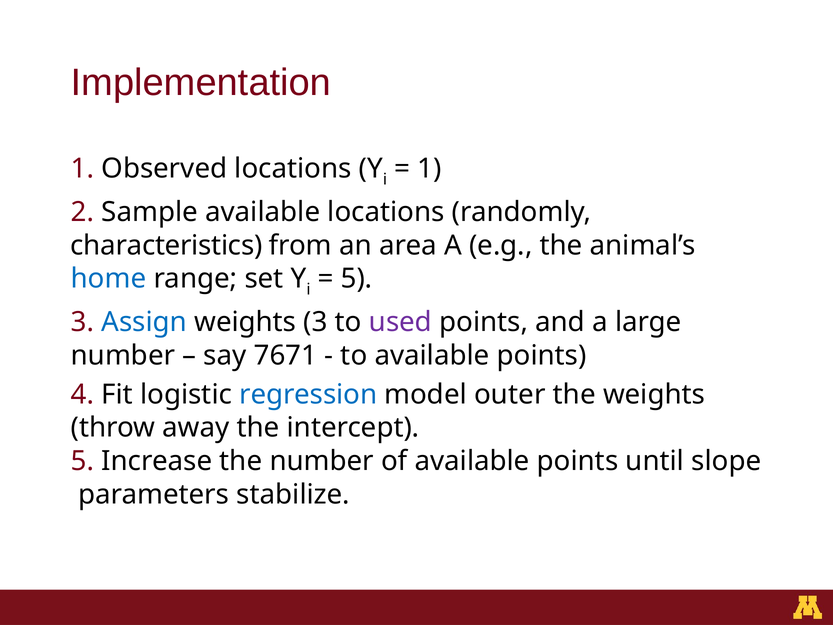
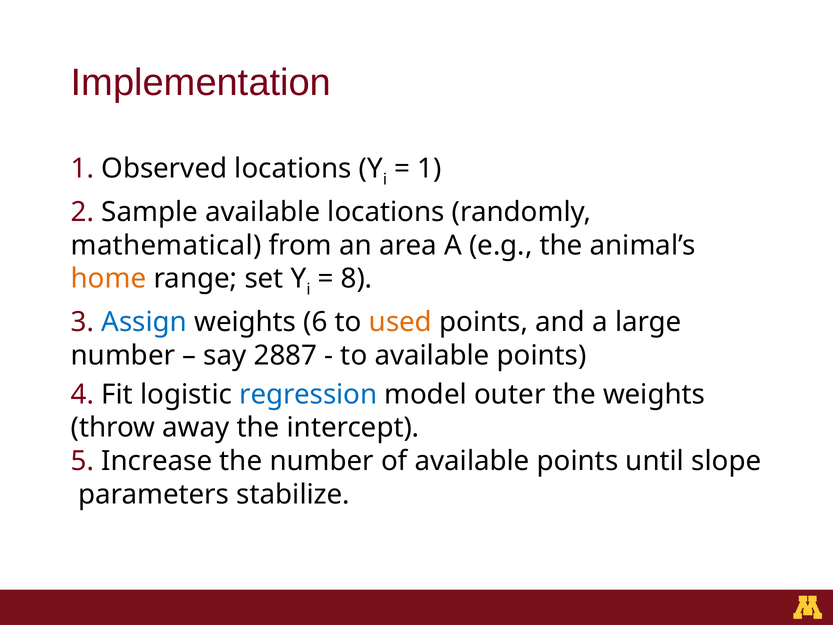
characteristics: characteristics -> mathematical
home colour: blue -> orange
5 at (357, 279): 5 -> 8
weights 3: 3 -> 6
used colour: purple -> orange
7671: 7671 -> 2887
